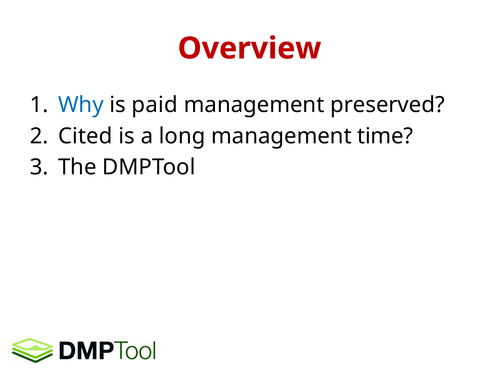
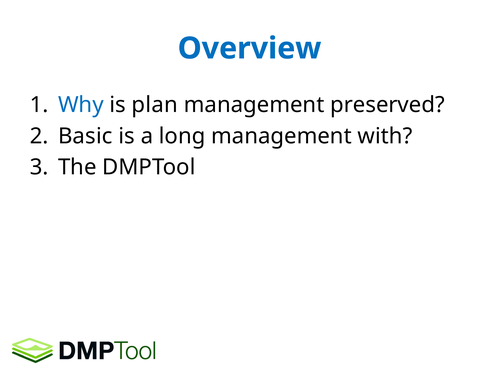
Overview colour: red -> blue
paid: paid -> plan
Cited: Cited -> Basic
time: time -> with
